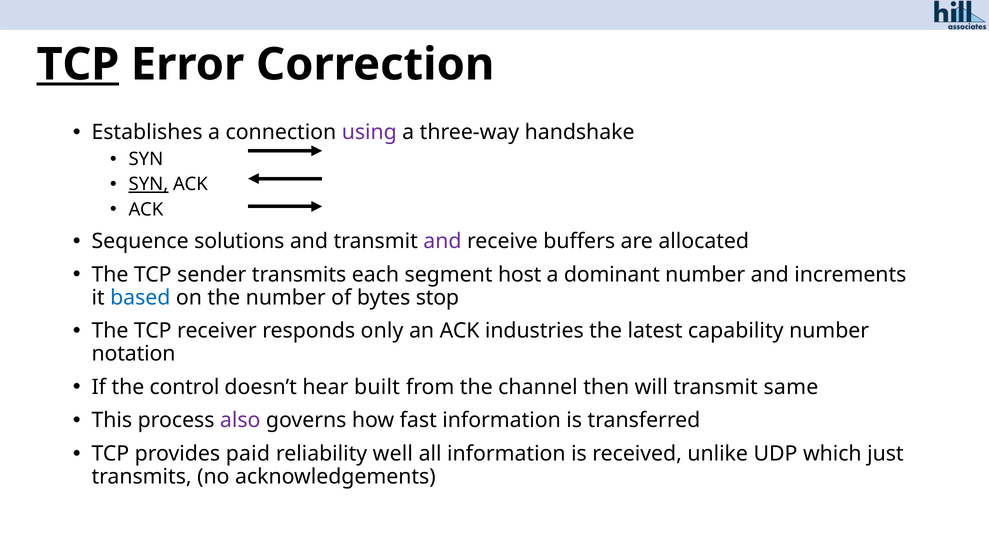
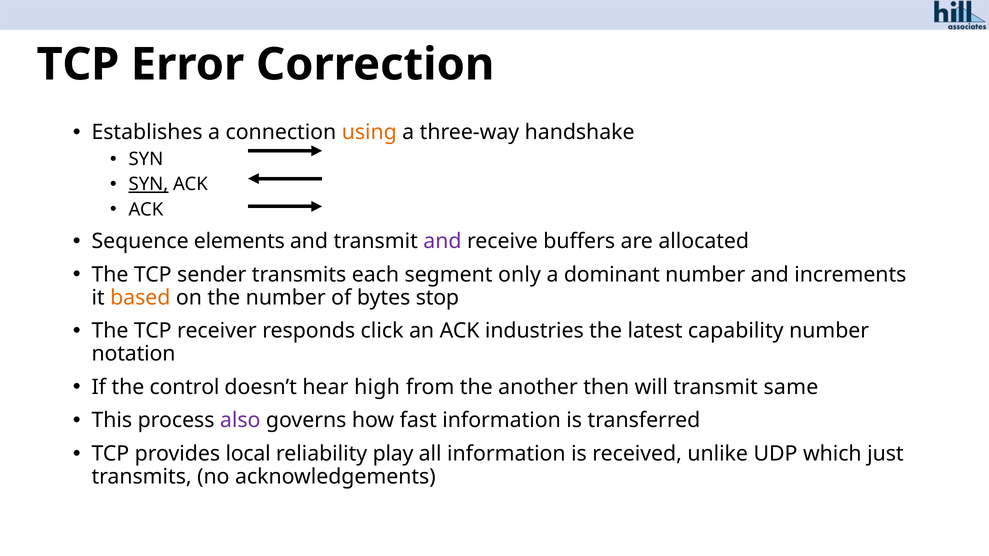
TCP at (78, 65) underline: present -> none
using colour: purple -> orange
solutions: solutions -> elements
host: host -> only
based colour: blue -> orange
only: only -> click
built: built -> high
channel: channel -> another
paid: paid -> local
well: well -> play
